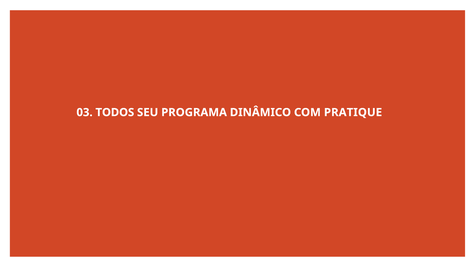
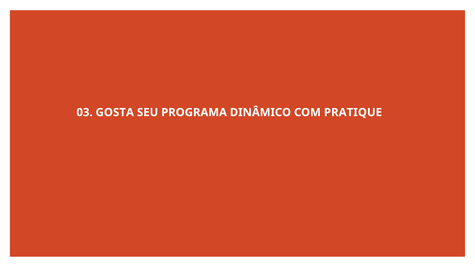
TODOS: TODOS -> GOSTA
